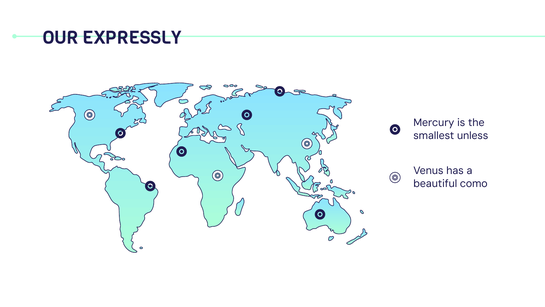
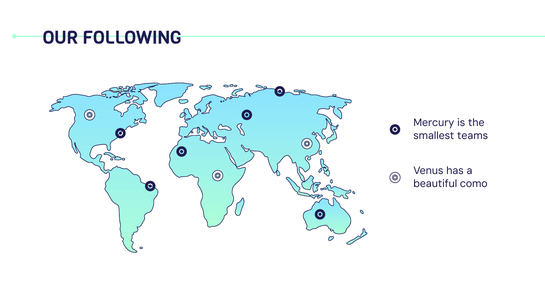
EXPRESSLY: EXPRESSLY -> FOLLOWING
unless: unless -> teams
